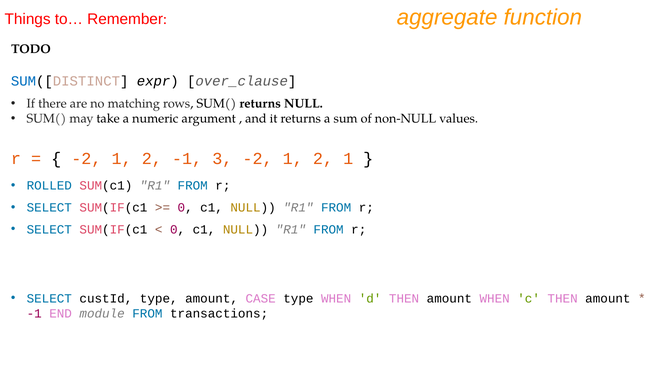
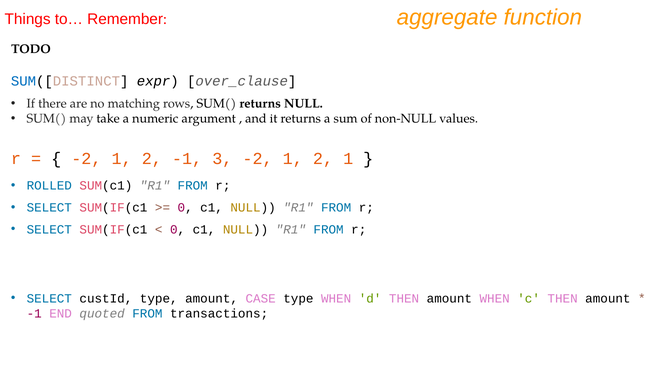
module: module -> quoted
